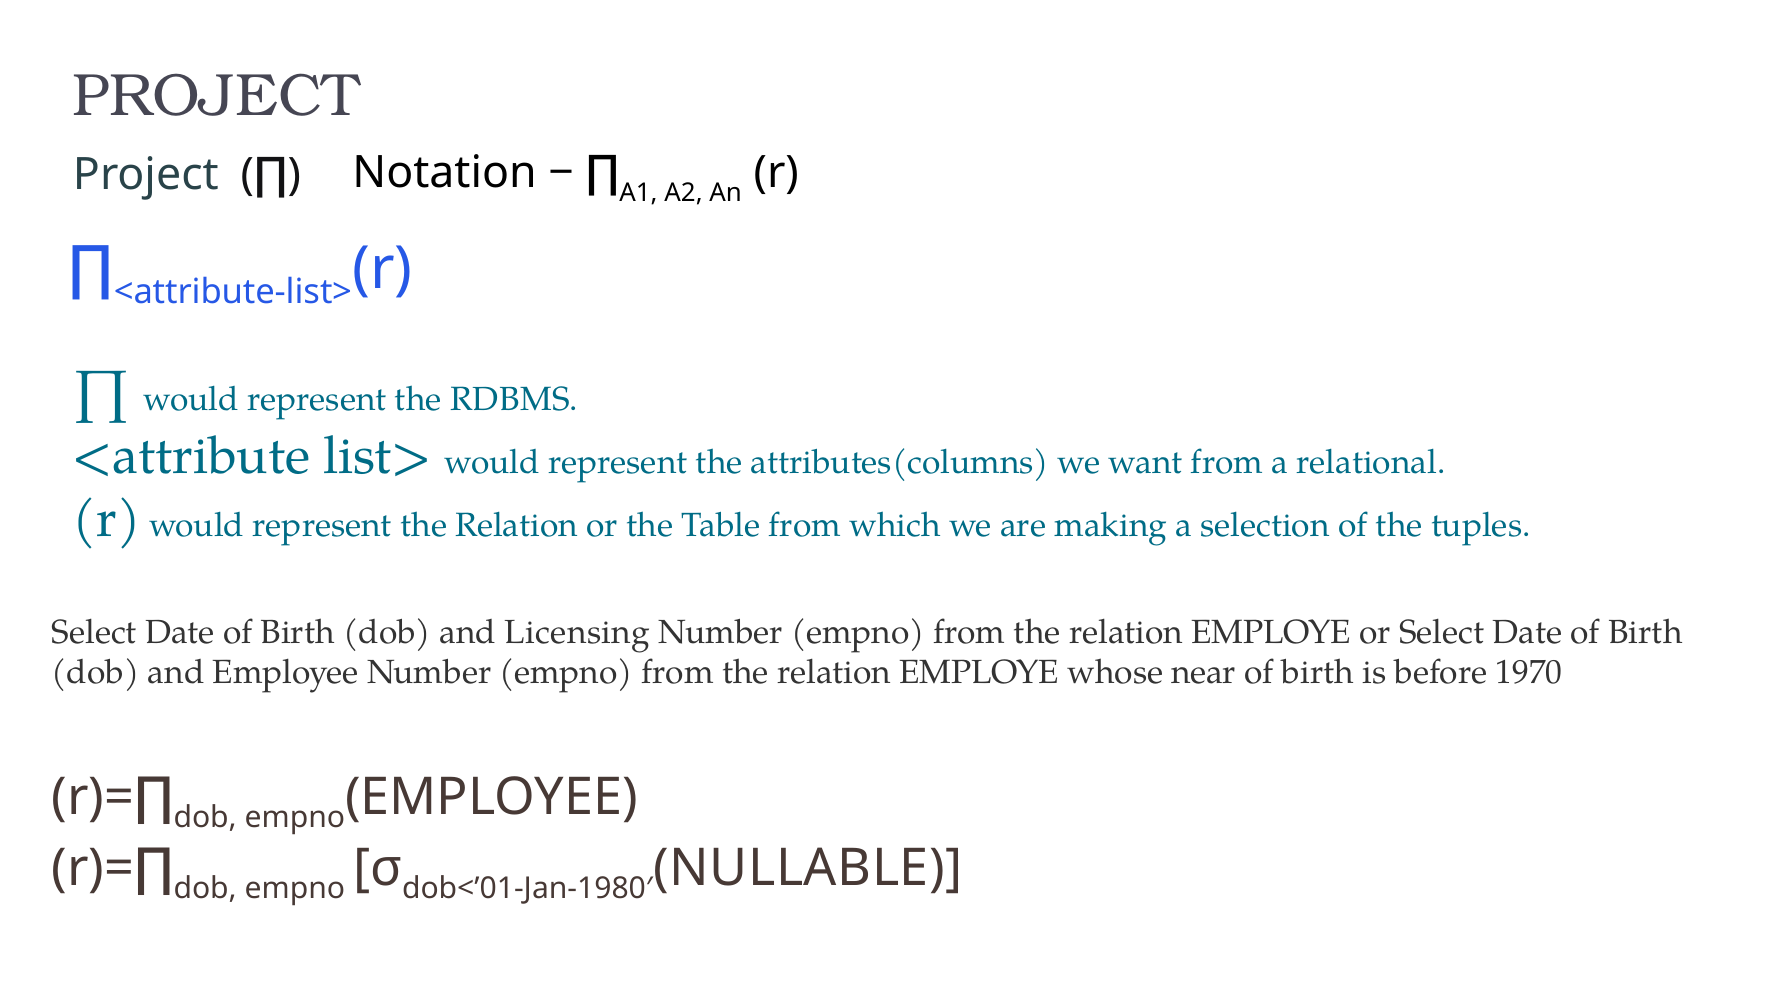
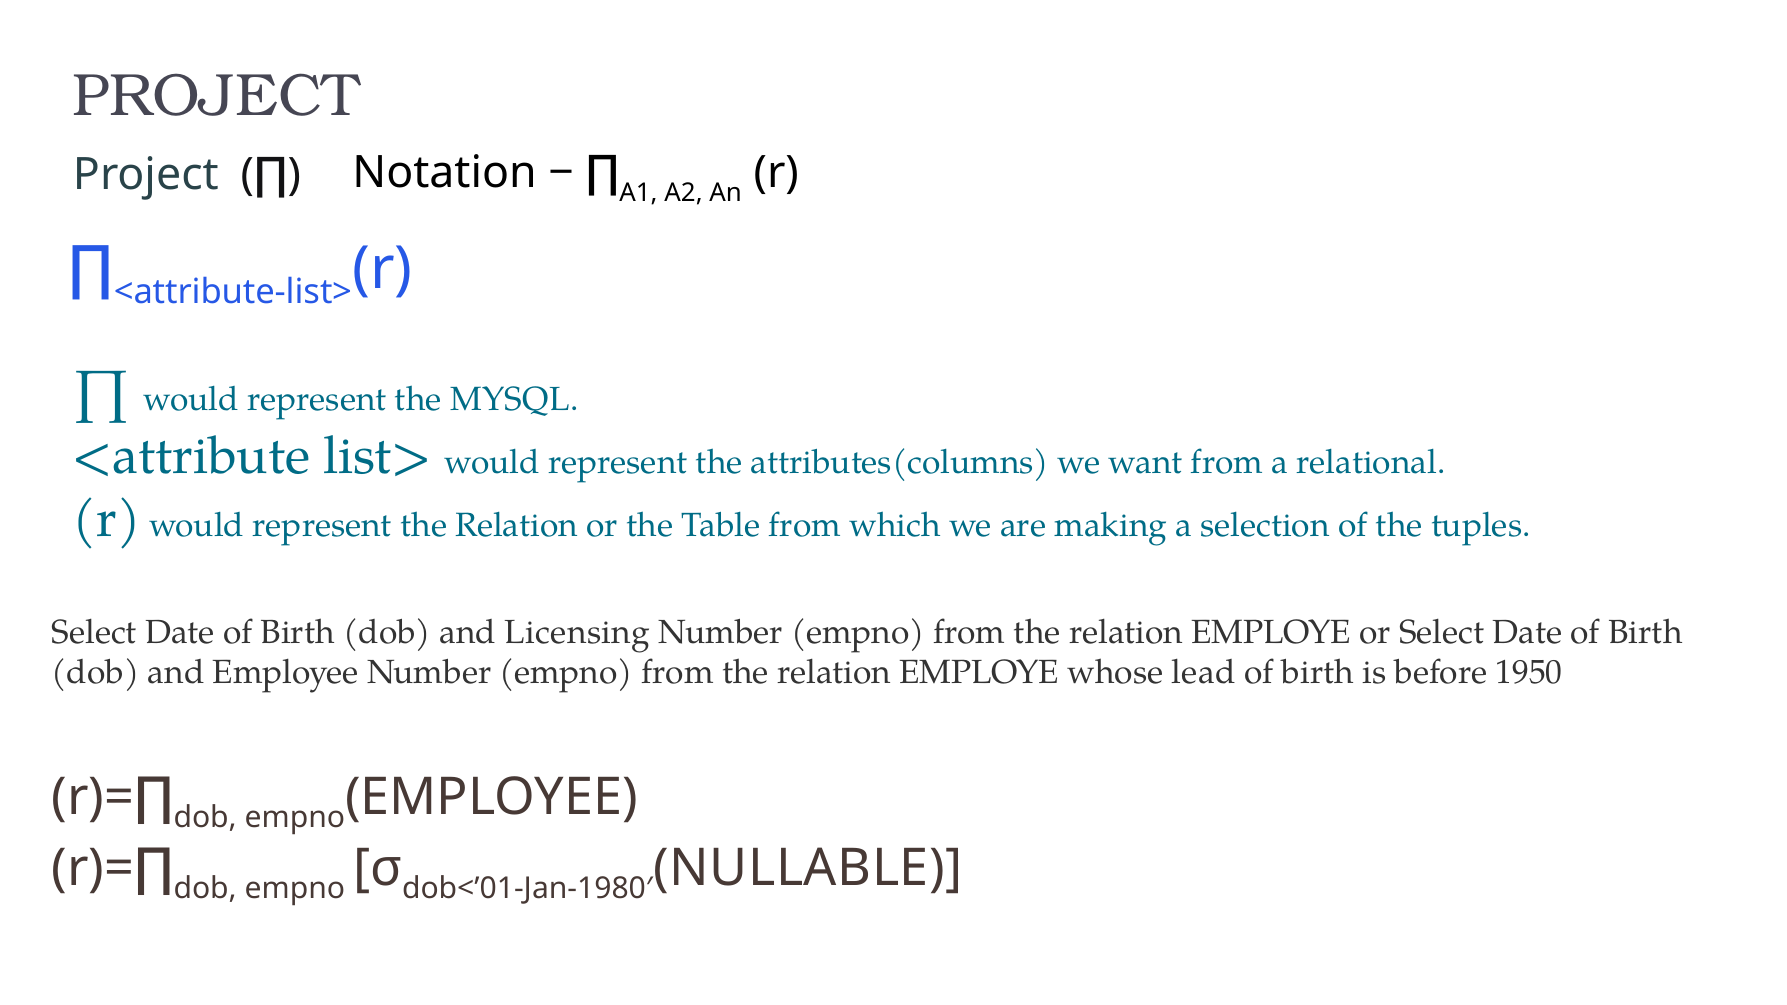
RDBMS: RDBMS -> MYSQL
near: near -> lead
1970: 1970 -> 1950
